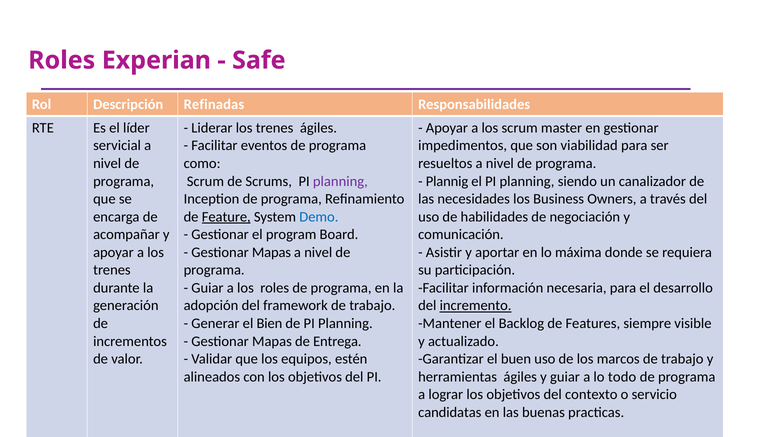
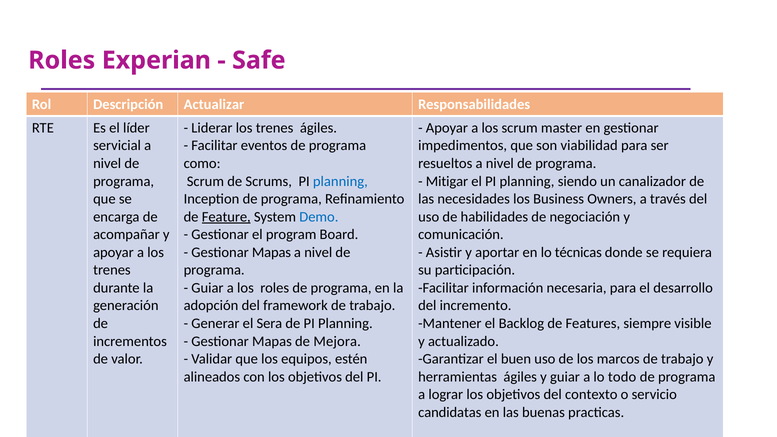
Refinadas: Refinadas -> Actualizar
planning at (340, 181) colour: purple -> blue
Plannig: Plannig -> Mitigar
máxima: máxima -> técnicas
incremento underline: present -> none
Bien: Bien -> Sera
Entrega: Entrega -> Mejora
